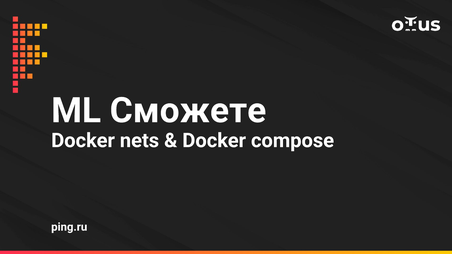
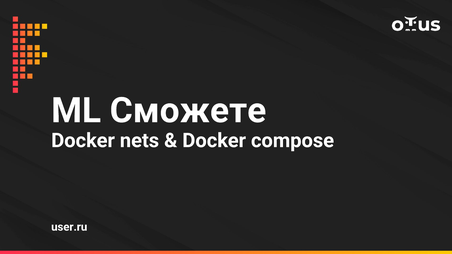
ping.ru: ping.ru -> user.ru
